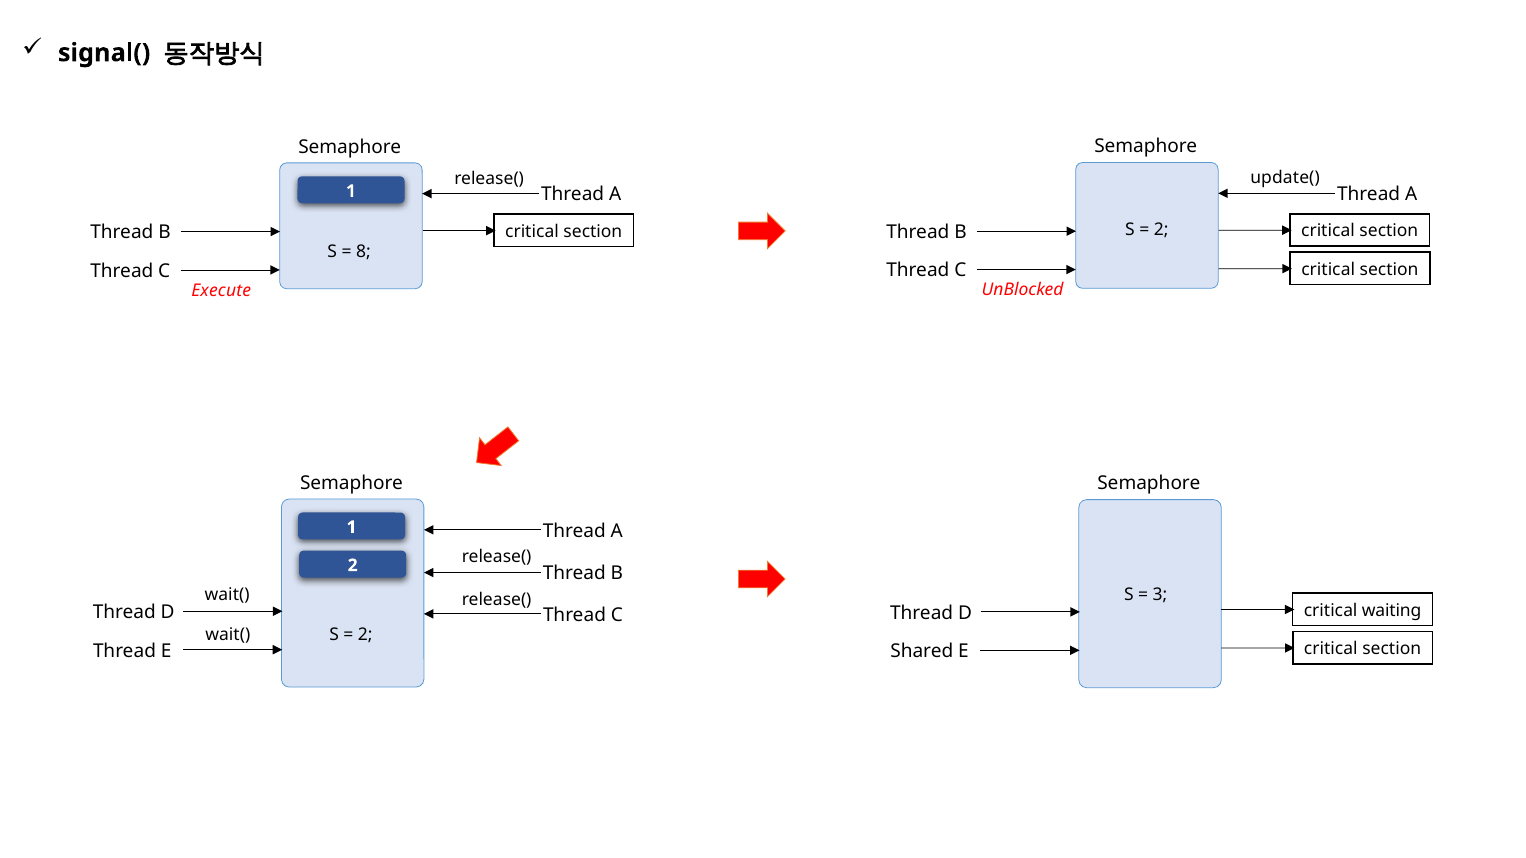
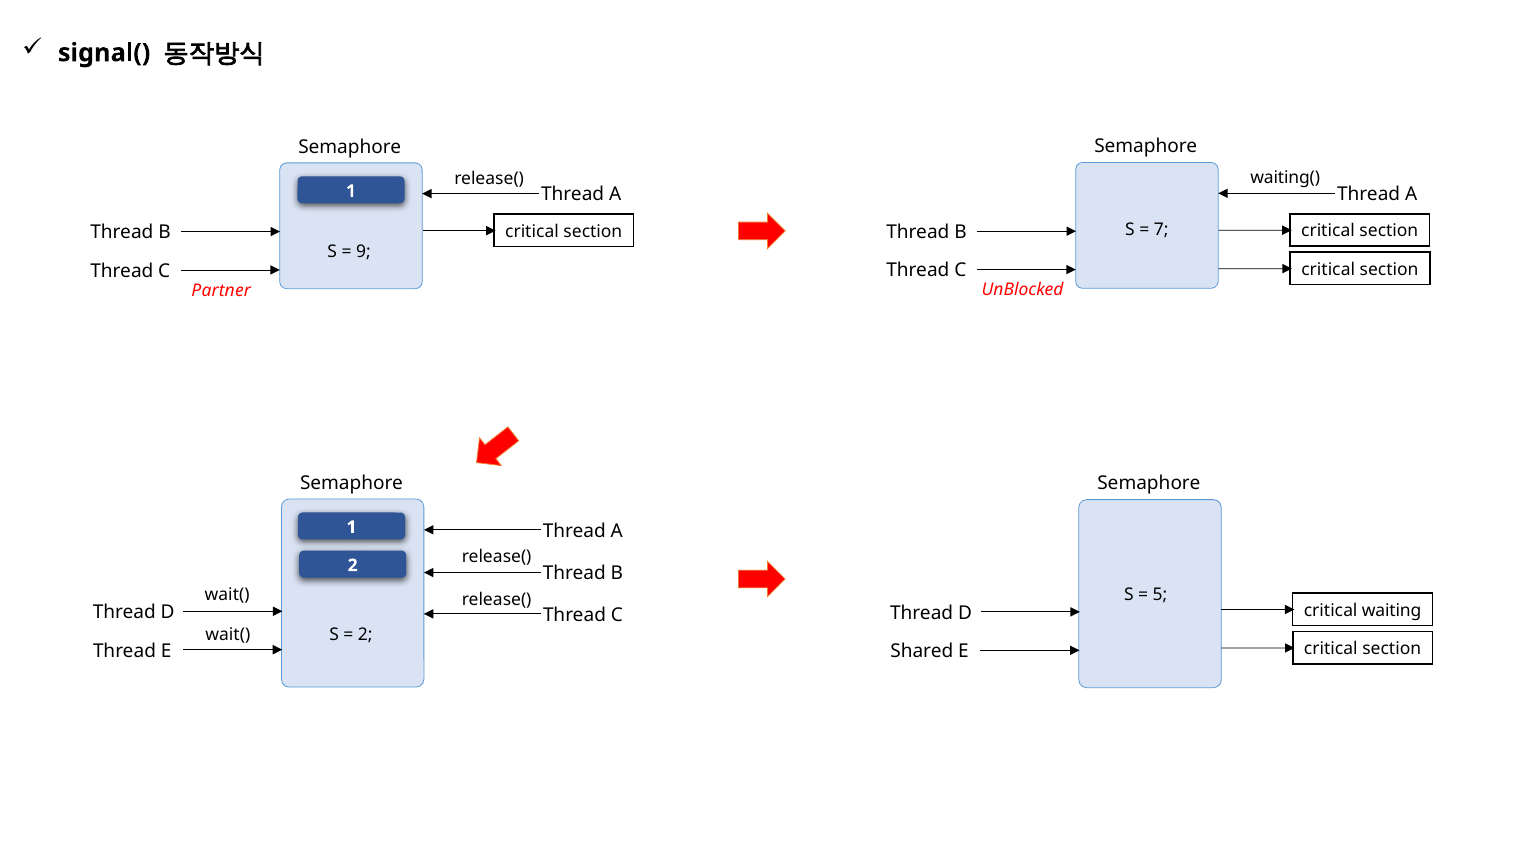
update(: update( -> waiting(
2 at (1161, 230): 2 -> 7
8: 8 -> 9
Execute: Execute -> Partner
3: 3 -> 5
